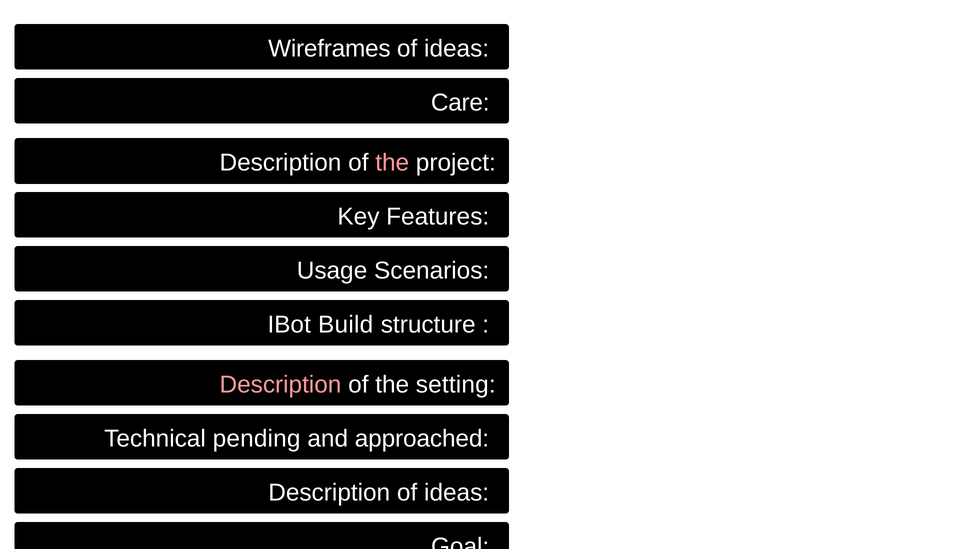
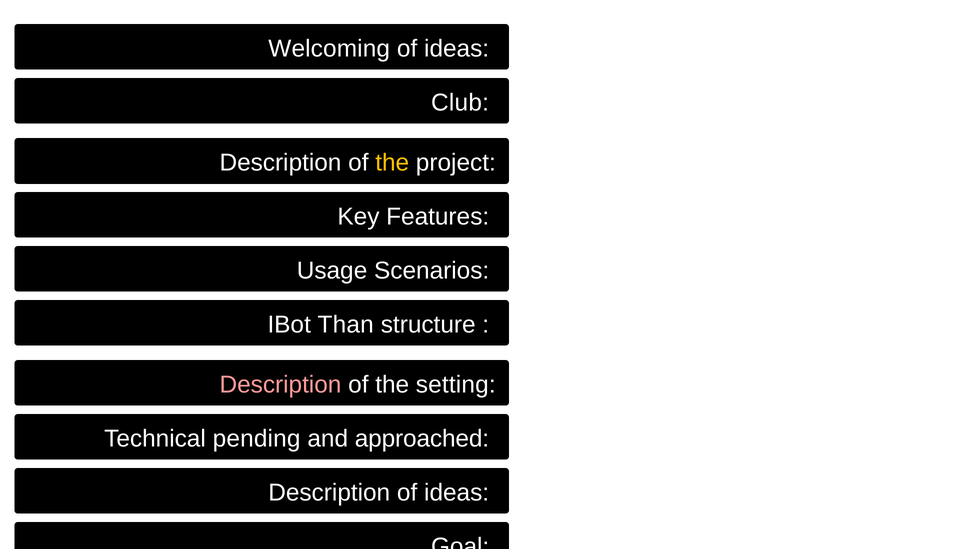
Wireframes: Wireframes -> Welcoming
Care: Care -> Club
the at (392, 163) colour: pink -> yellow
Build: Build -> Than
